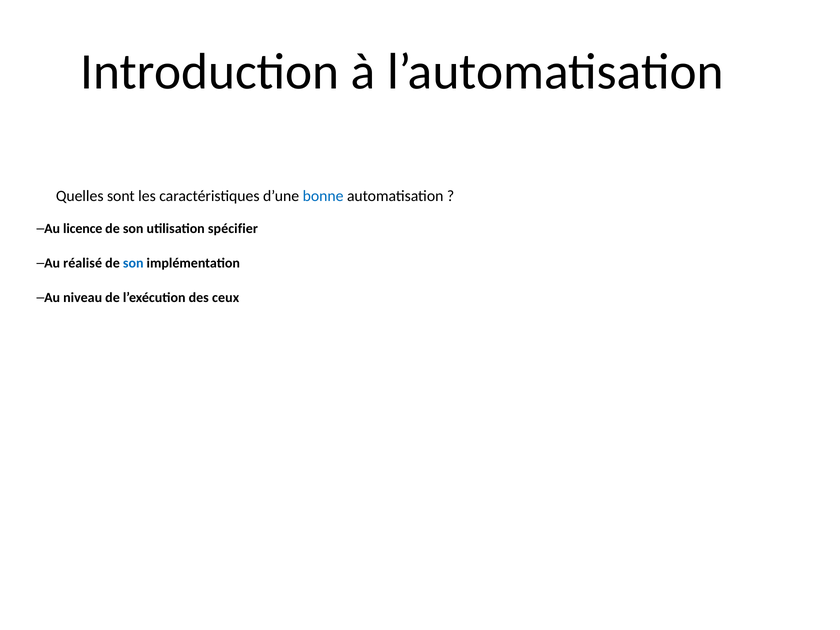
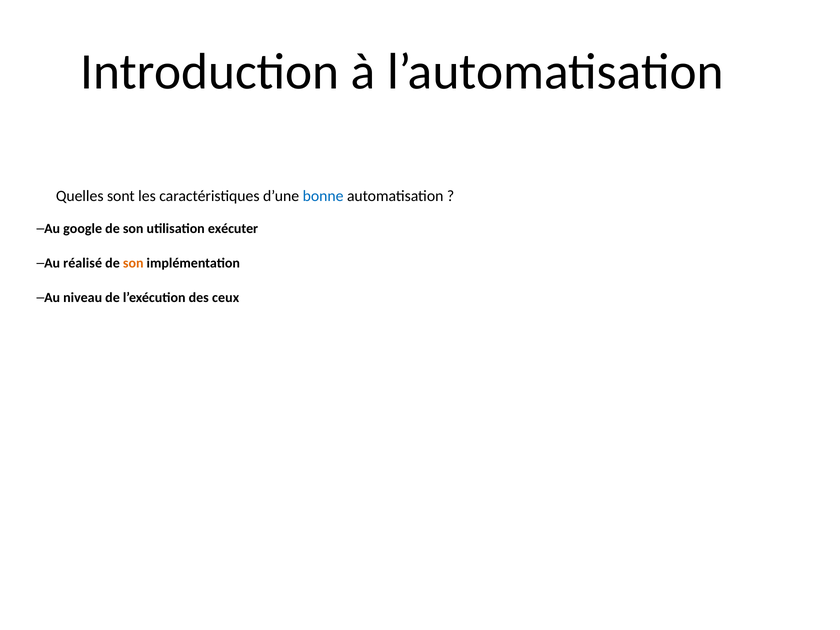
licence: licence -> google
spécifier: spécifier -> exécuter
son at (133, 263) colour: blue -> orange
